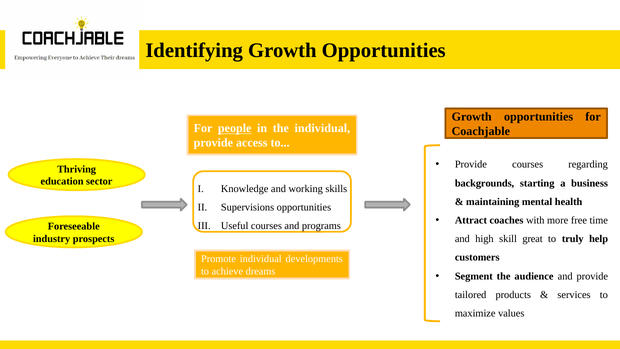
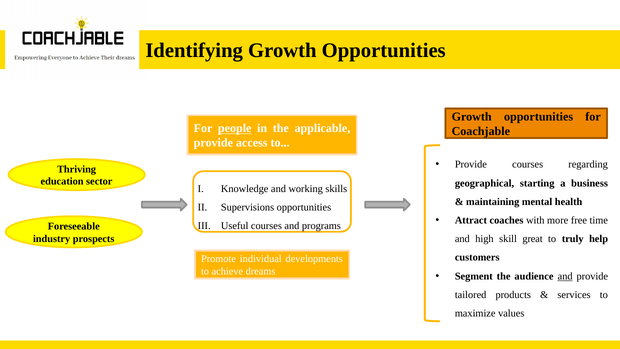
the individual: individual -> applicable
backgrounds: backgrounds -> geographical
and at (565, 276) underline: none -> present
